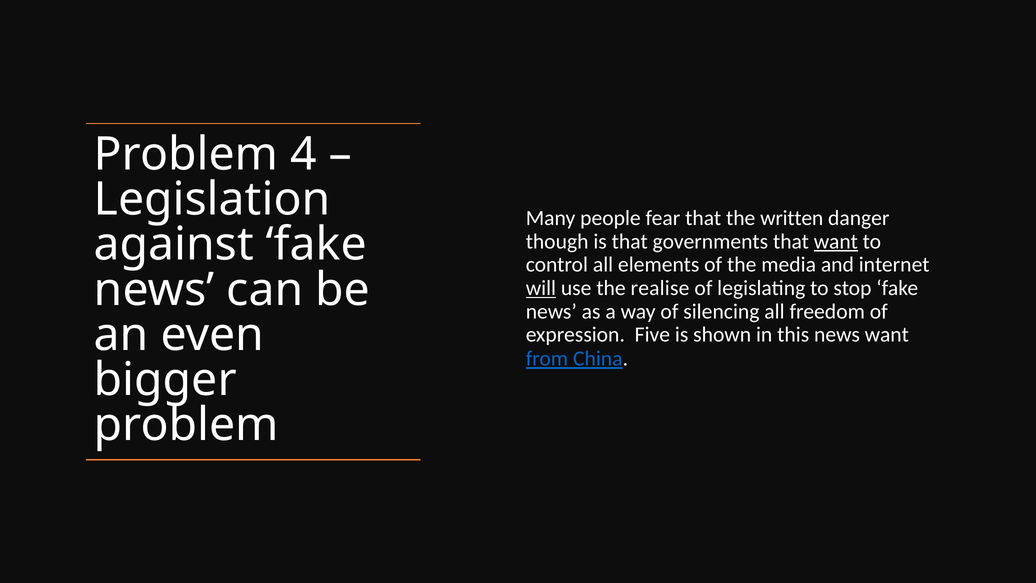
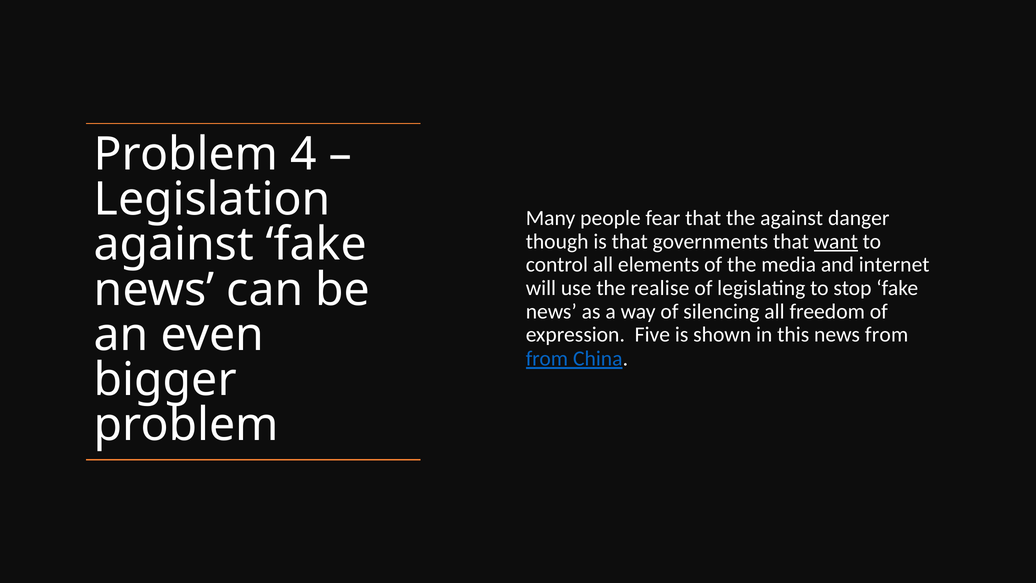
the written: written -> against
will underline: present -> none
news want: want -> from
